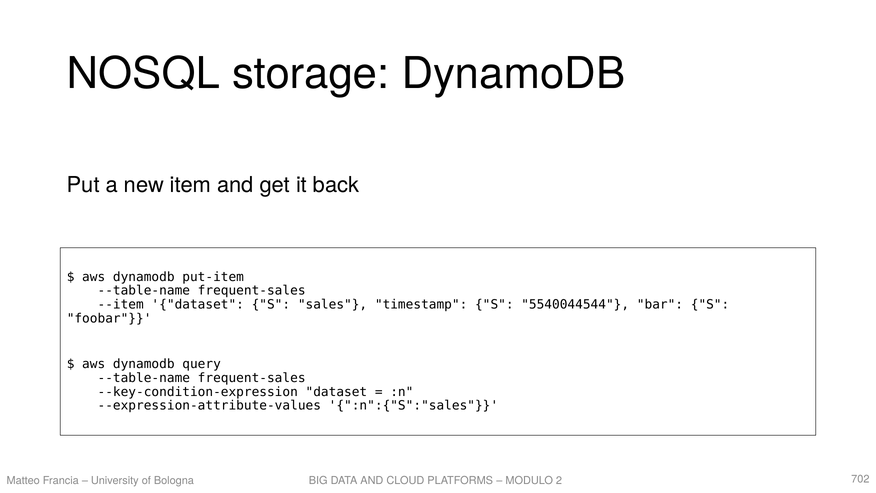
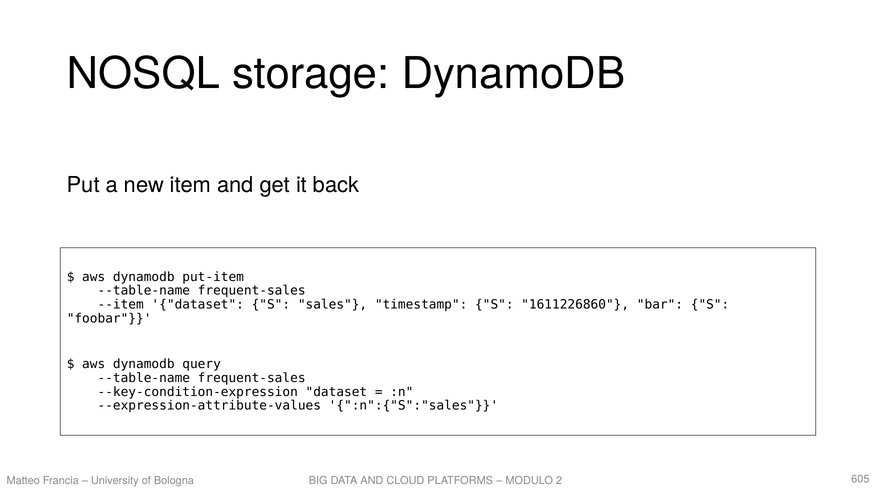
5540044544: 5540044544 -> 1611226860
702: 702 -> 605
